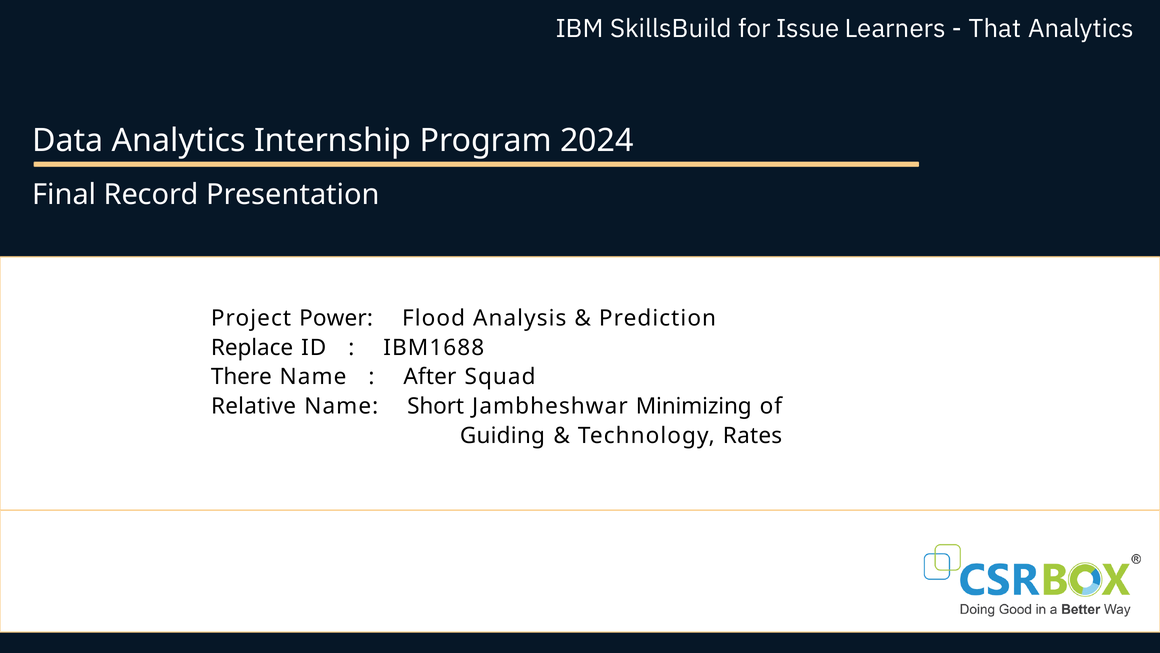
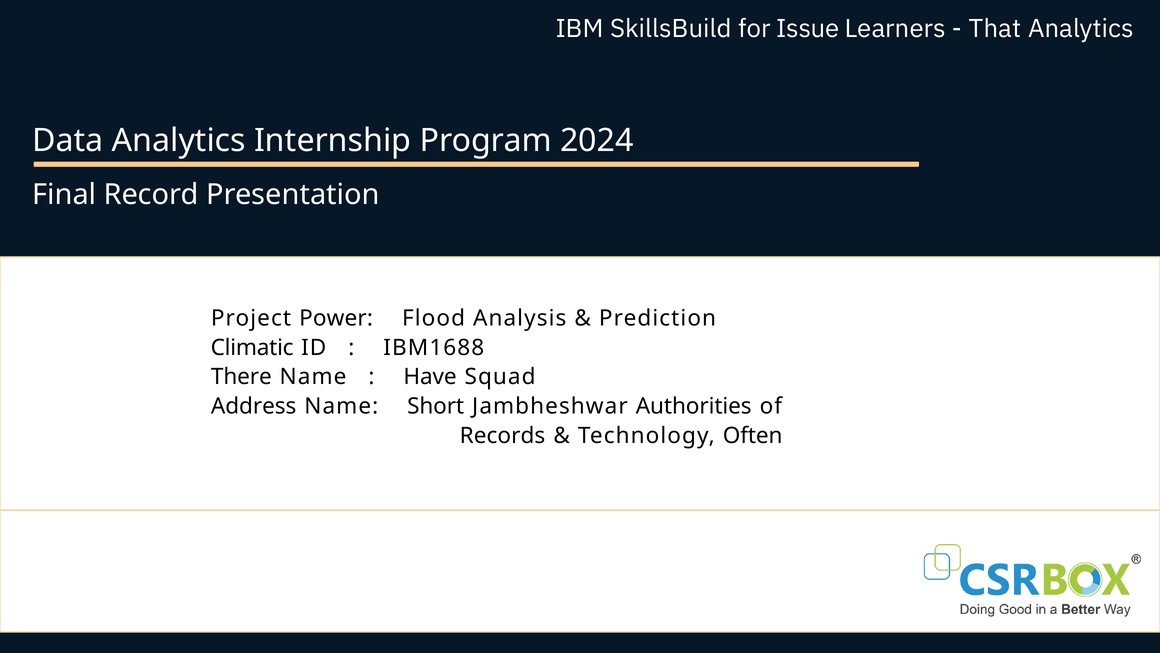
Replace: Replace -> Climatic
After: After -> Have
Relative: Relative -> Address
Minimizing: Minimizing -> Authorities
Guiding: Guiding -> Records
Rates: Rates -> Often
